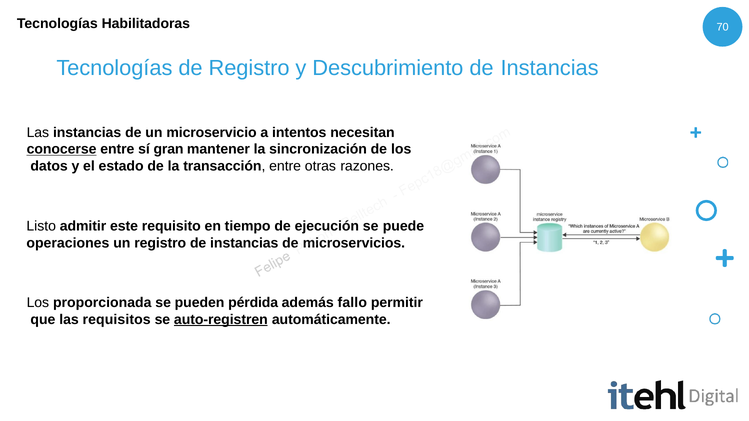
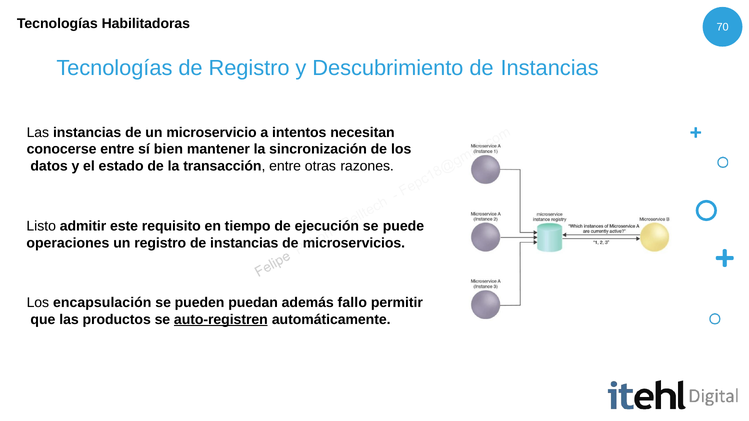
conocerse underline: present -> none
gran: gran -> bien
proporcionada: proporcionada -> encapsulación
pérdida: pérdida -> puedan
requisitos: requisitos -> productos
